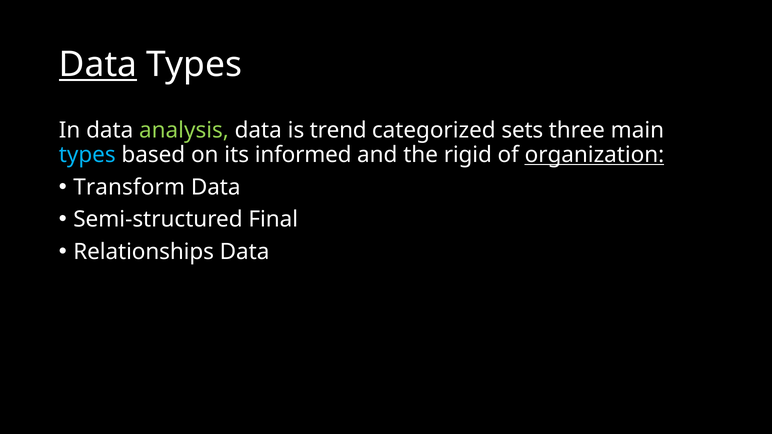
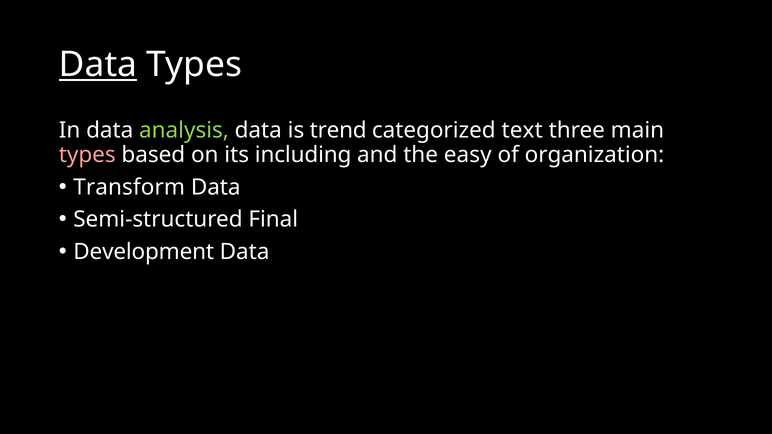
sets: sets -> text
types at (87, 155) colour: light blue -> pink
informed: informed -> including
rigid: rigid -> easy
organization underline: present -> none
Relationships: Relationships -> Development
